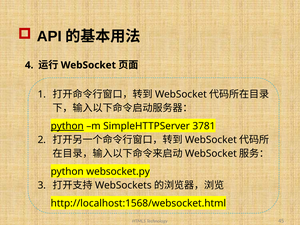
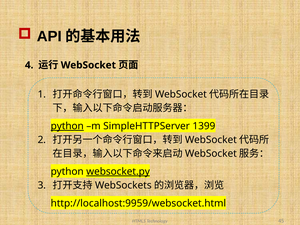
3781: 3781 -> 1399
websocket.py underline: none -> present
http://localhost:1568/websocket.html: http://localhost:1568/websocket.html -> http://localhost:9959/websocket.html
